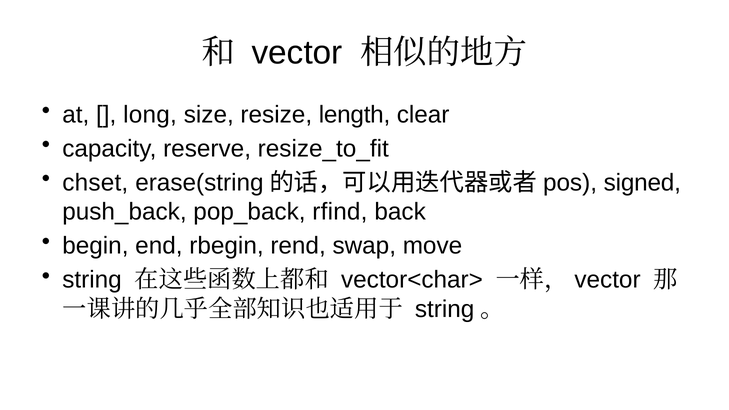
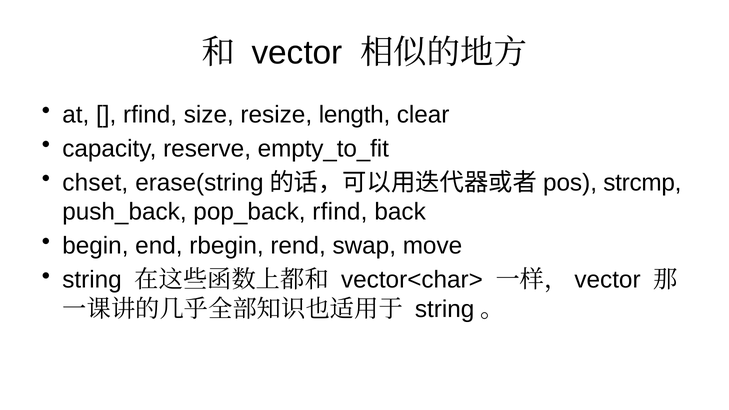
long at (150, 115): long -> rfind
resize_to_fit: resize_to_fit -> empty_to_fit
signed: signed -> strcmp
